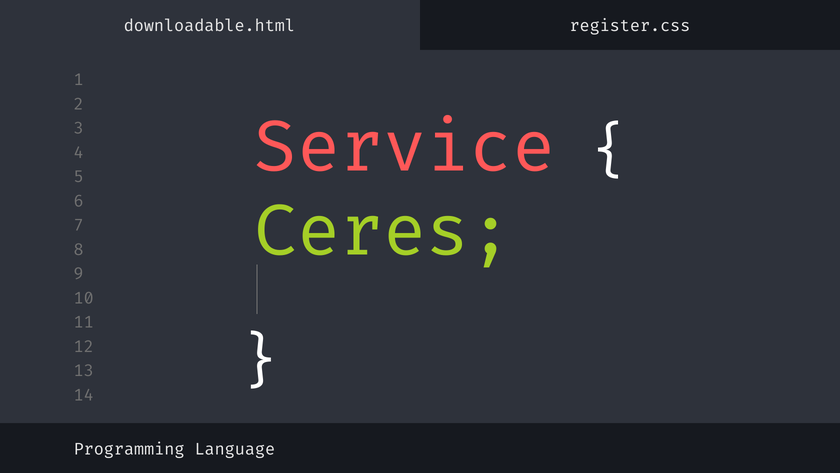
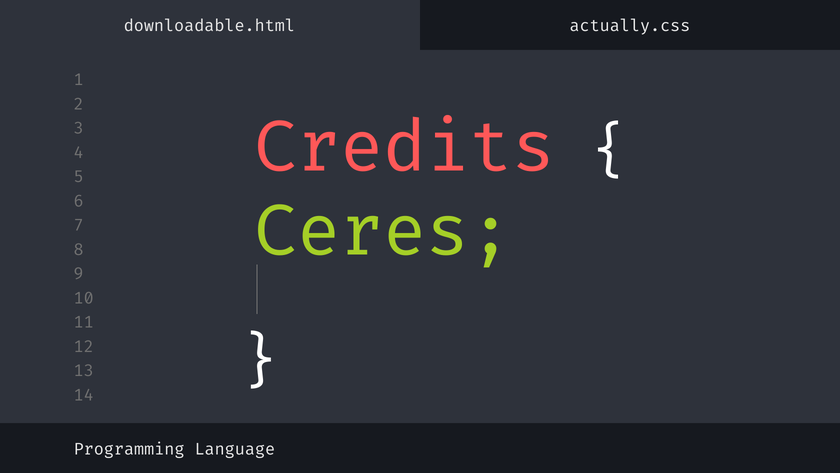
register.css: register.css -> actually.css
Service: Service -> Credits
